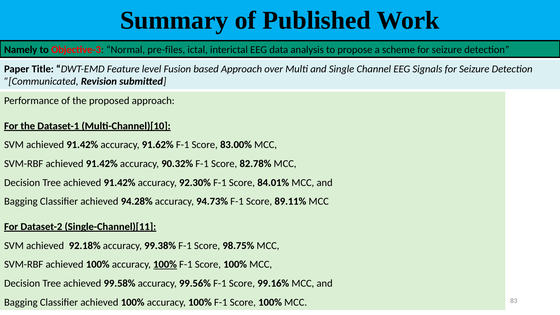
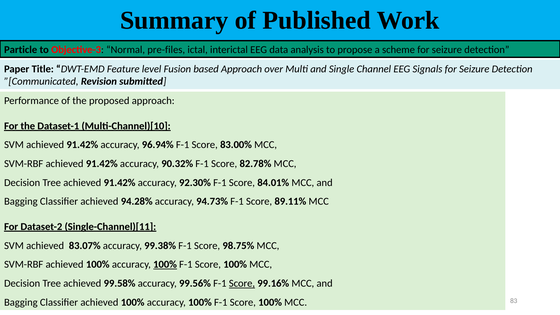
Namely: Namely -> Particle
91.62%: 91.62% -> 96.94%
92.18%: 92.18% -> 83.07%
Score at (242, 283) underline: none -> present
